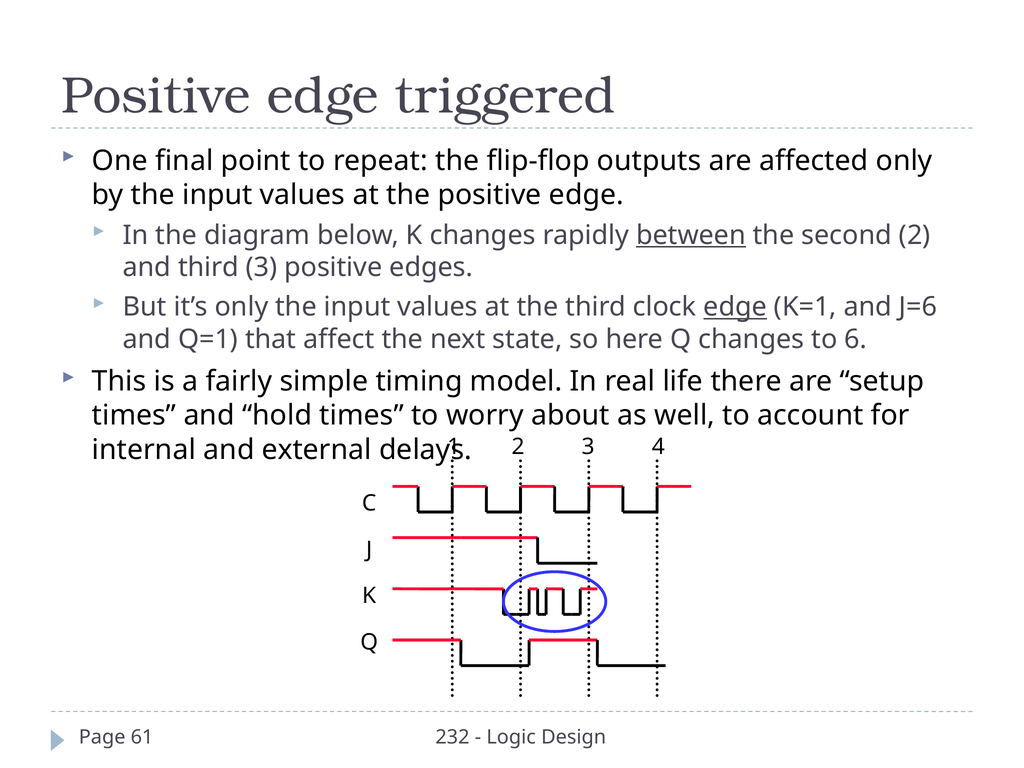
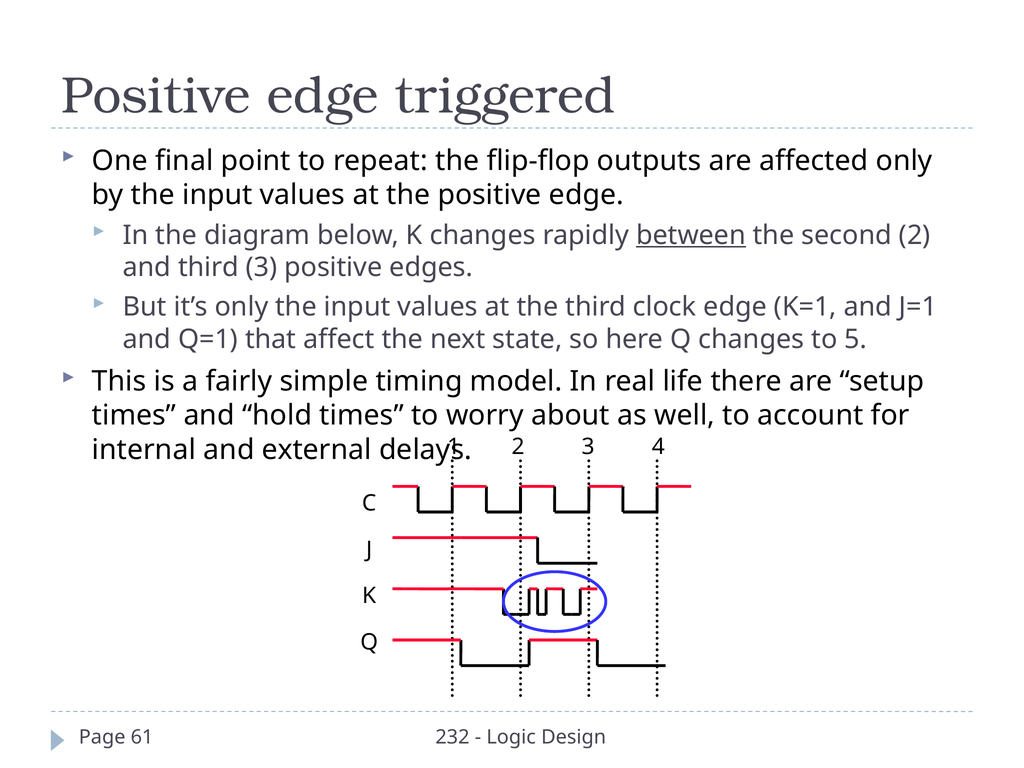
edge at (735, 307) underline: present -> none
J=6: J=6 -> J=1
6: 6 -> 5
